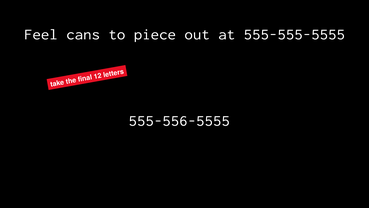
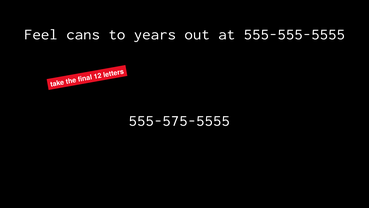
piece: piece -> years
555-556-5555: 555-556-5555 -> 555-575-5555
